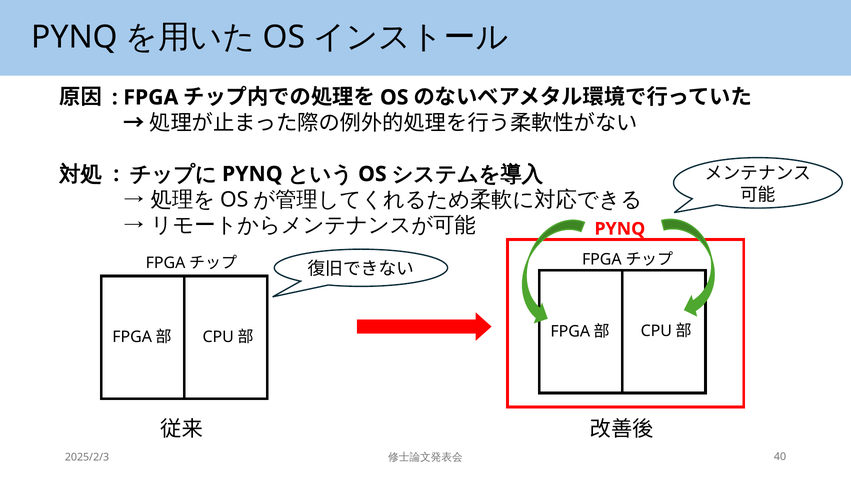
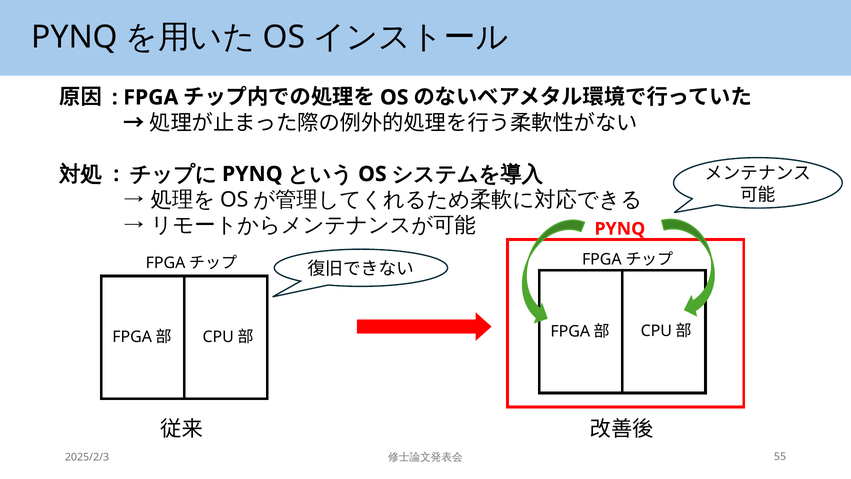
40: 40 -> 55
